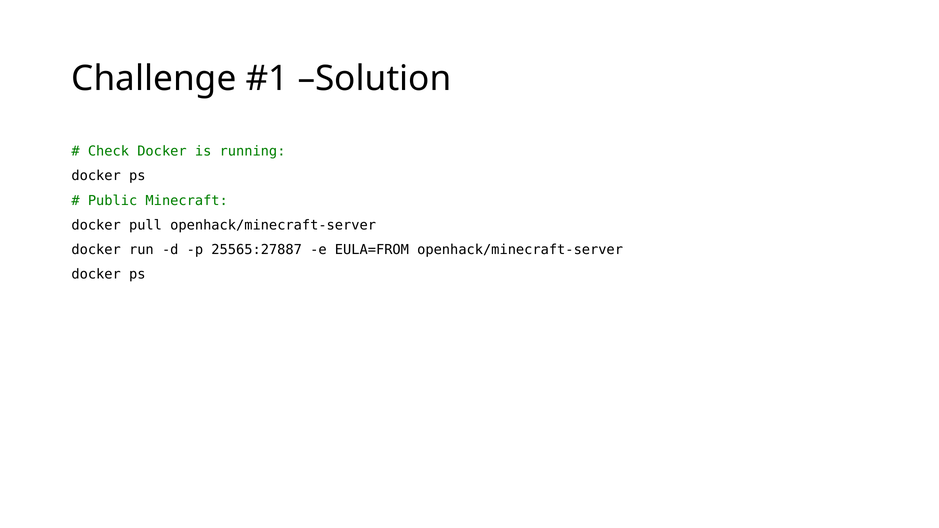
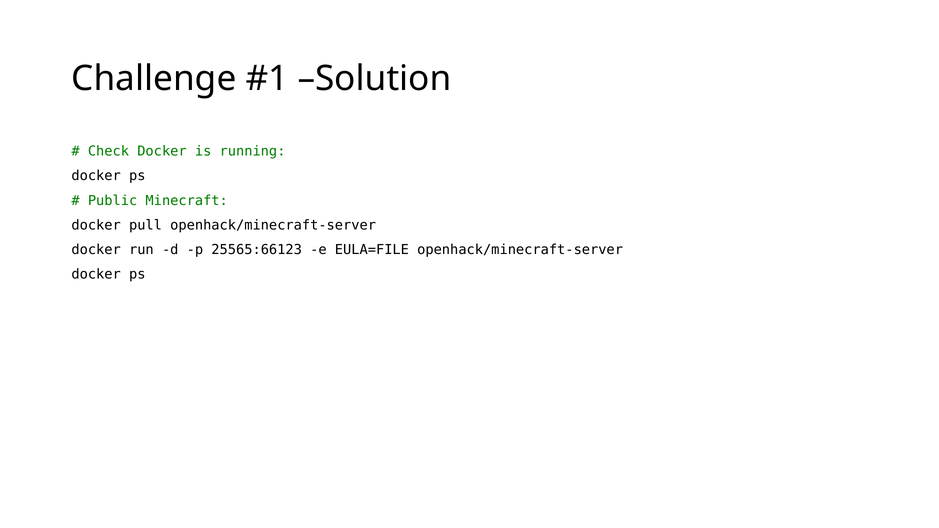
25565:27887: 25565:27887 -> 25565:66123
EULA=FROM: EULA=FROM -> EULA=FILE
